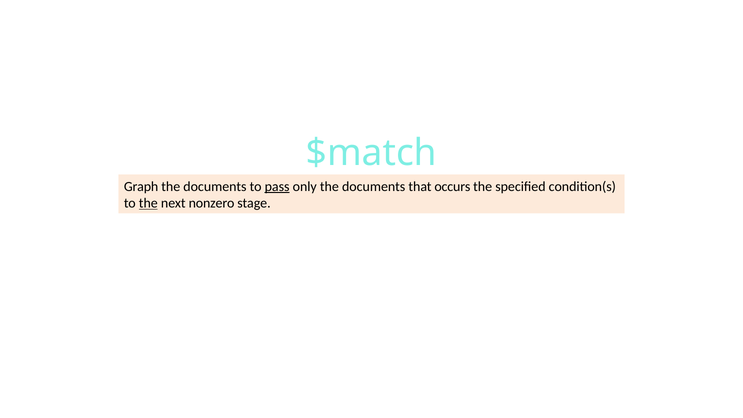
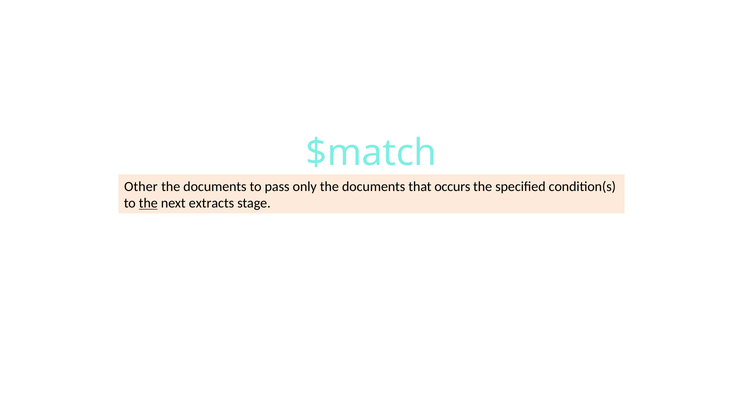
Graph: Graph -> Other
pass underline: present -> none
nonzero: nonzero -> extracts
